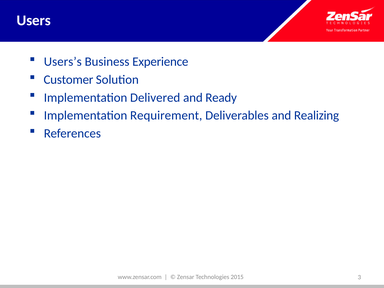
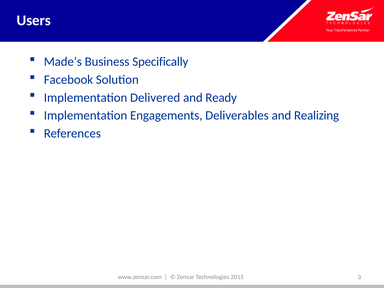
Users’s: Users’s -> Made’s
Experience: Experience -> Specifically
Customer: Customer -> Facebook
Requirement: Requirement -> Engagements
